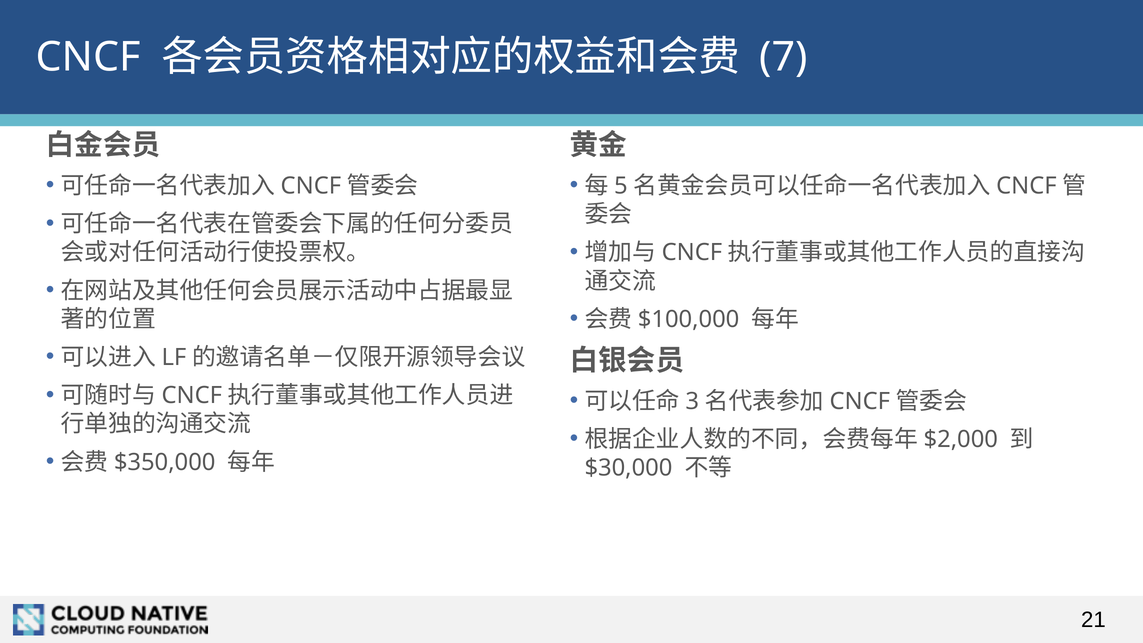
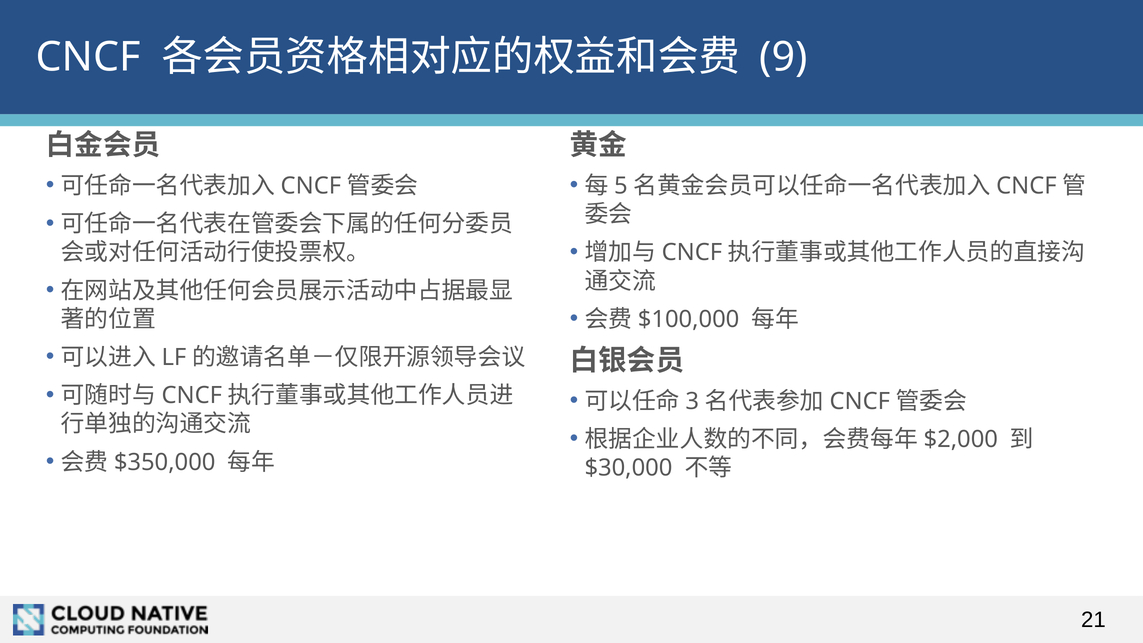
7: 7 -> 9
